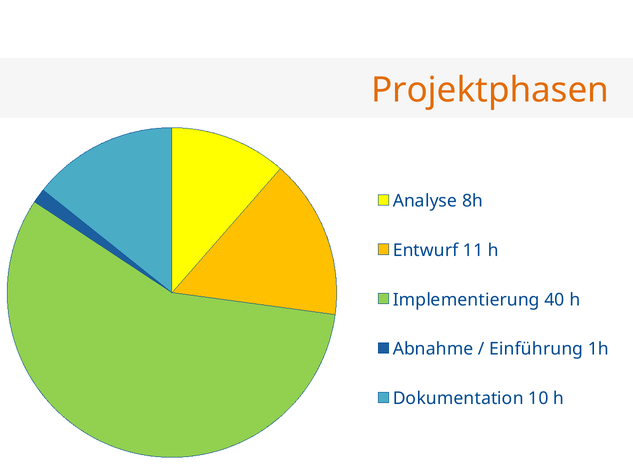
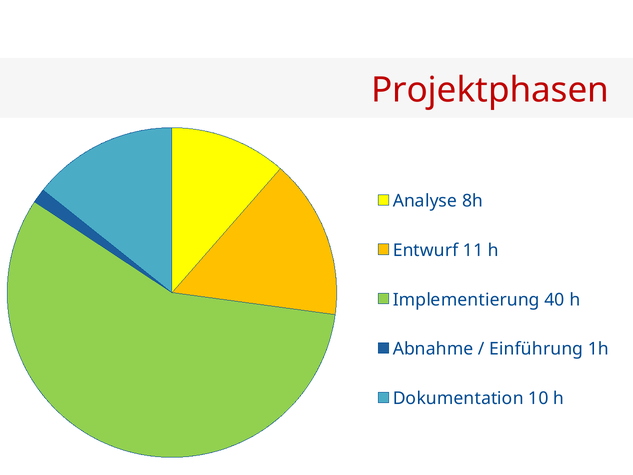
Projektphasen colour: orange -> red
